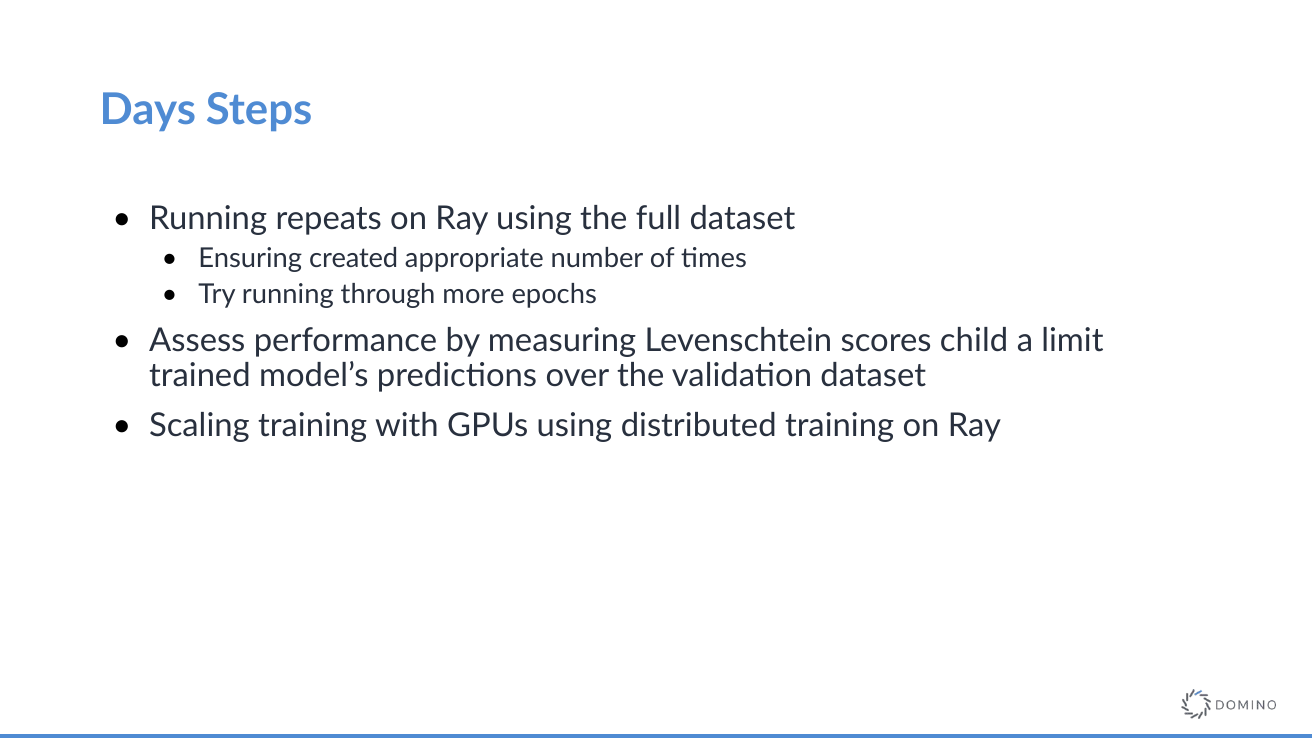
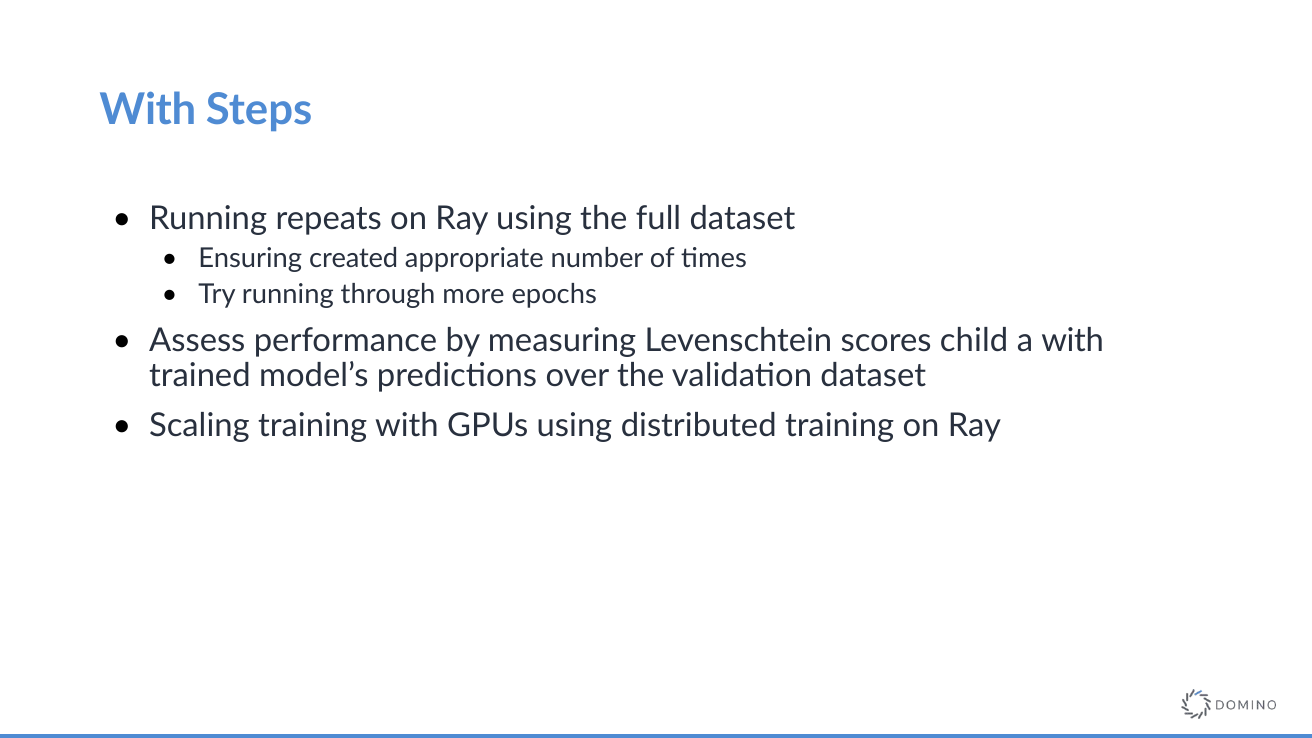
Days at (148, 110): Days -> With
a limit: limit -> with
